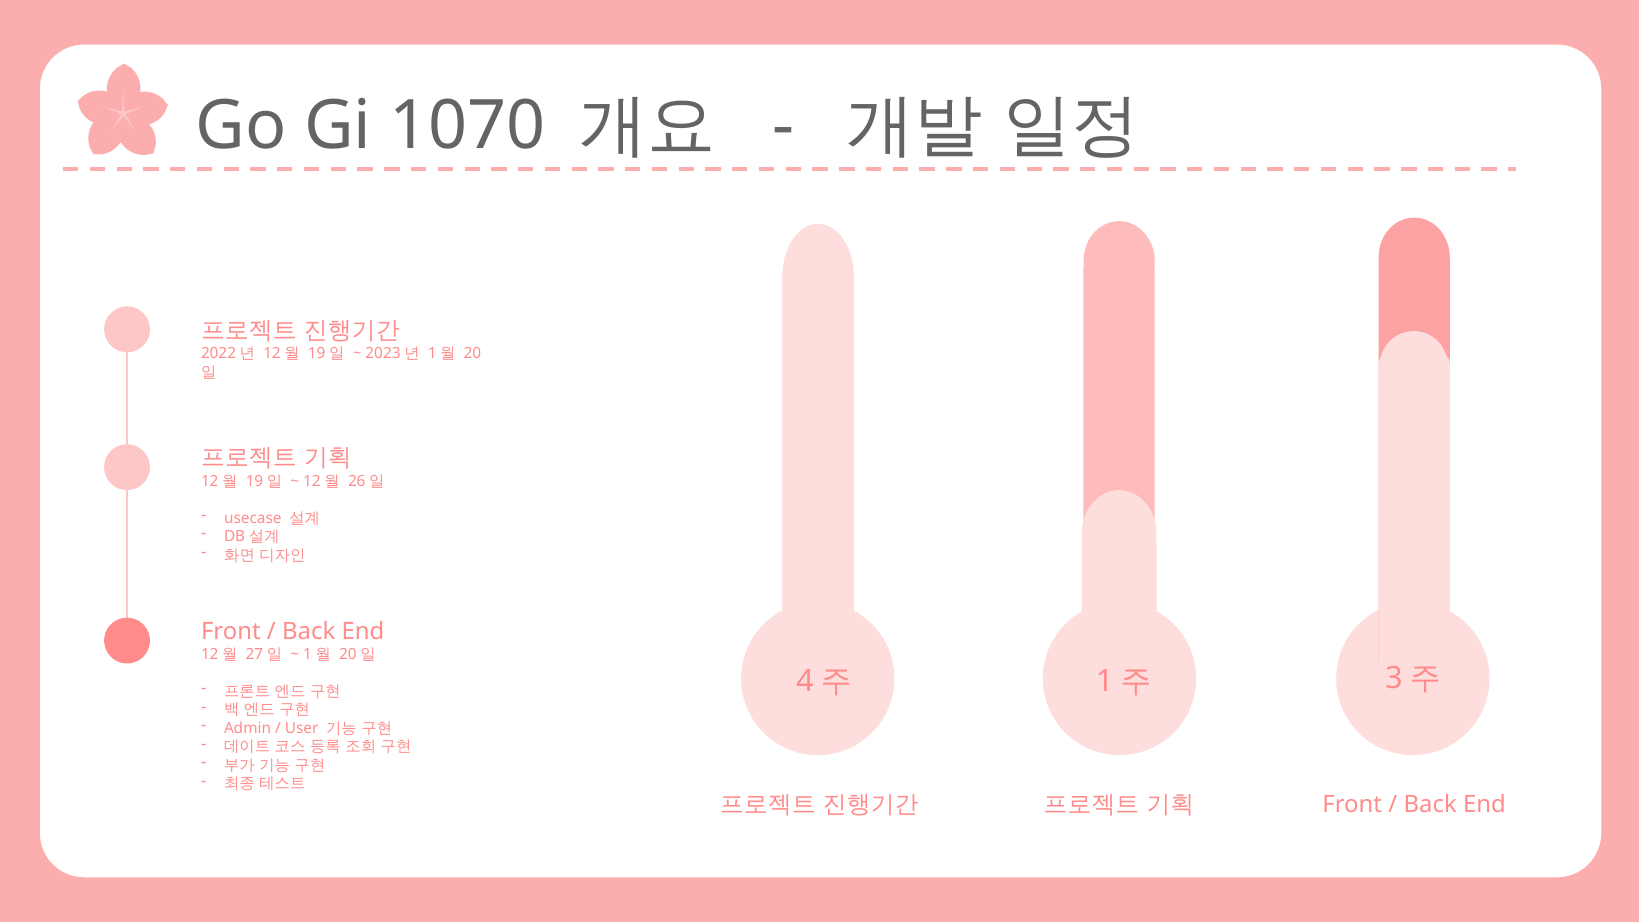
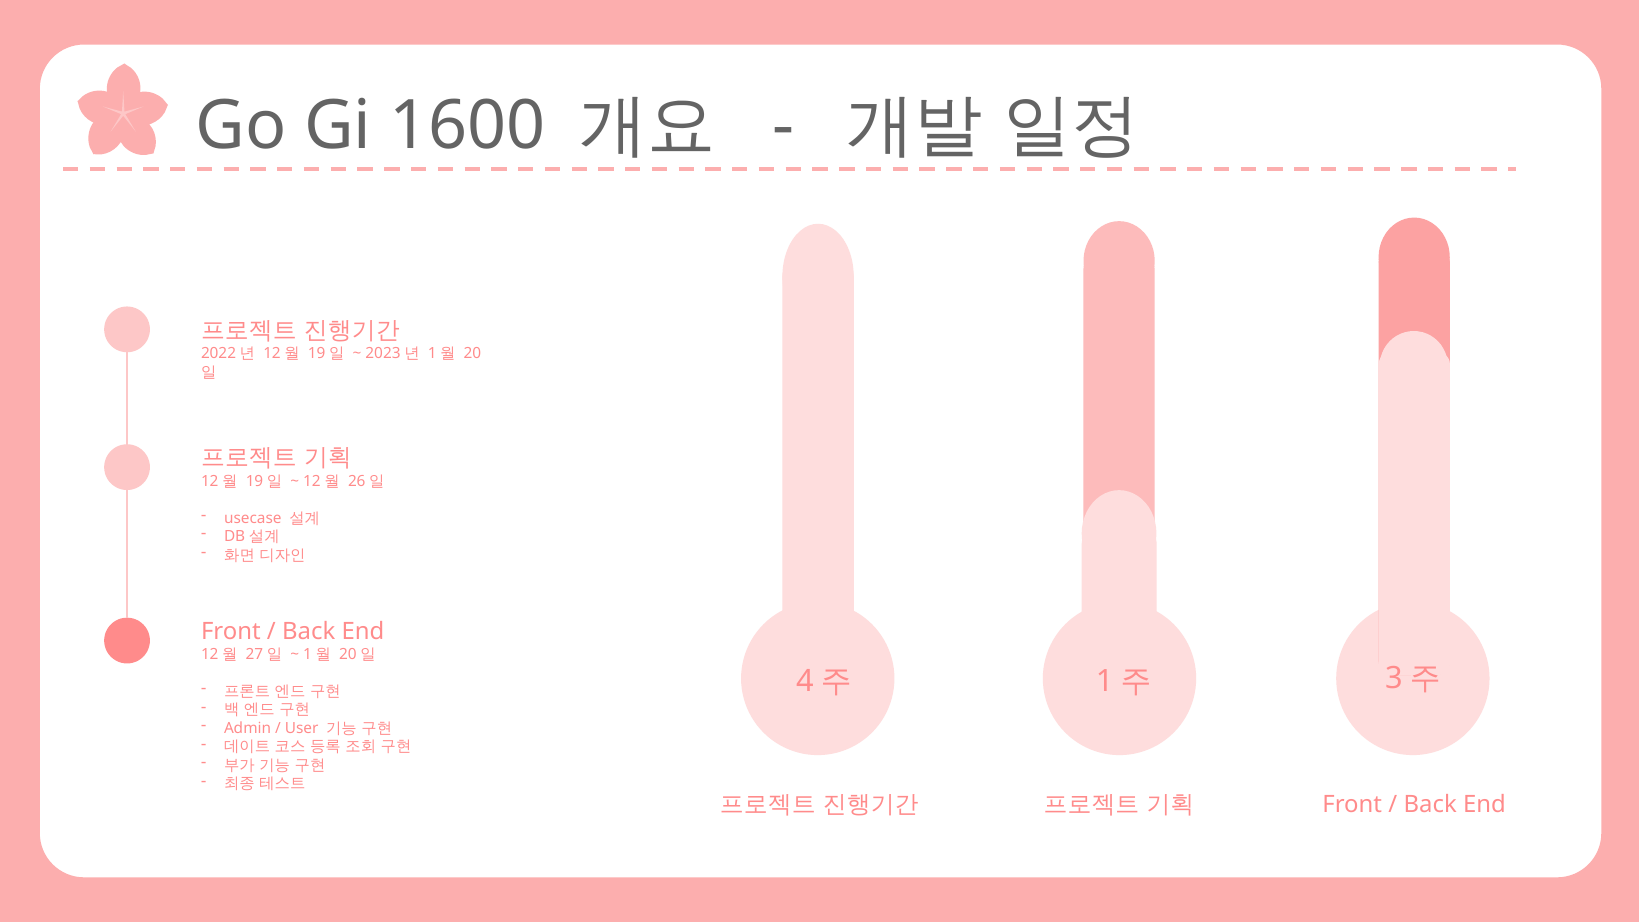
1070: 1070 -> 1600
